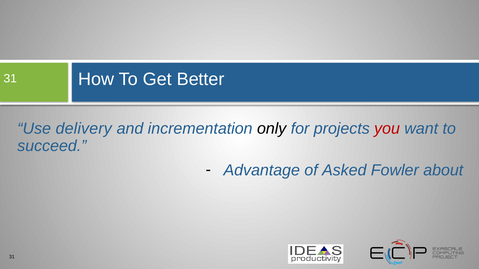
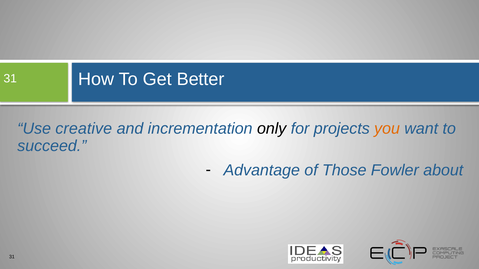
delivery: delivery -> creative
you colour: red -> orange
Asked: Asked -> Those
